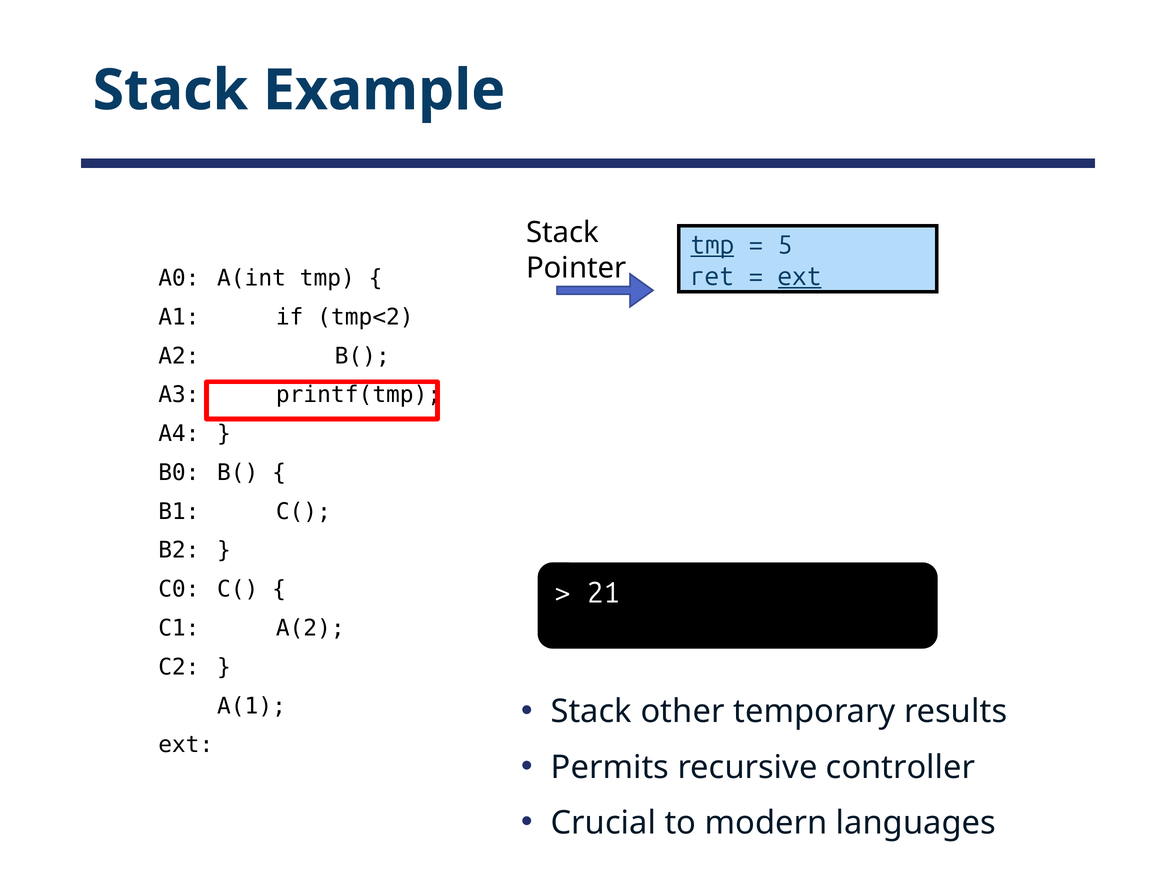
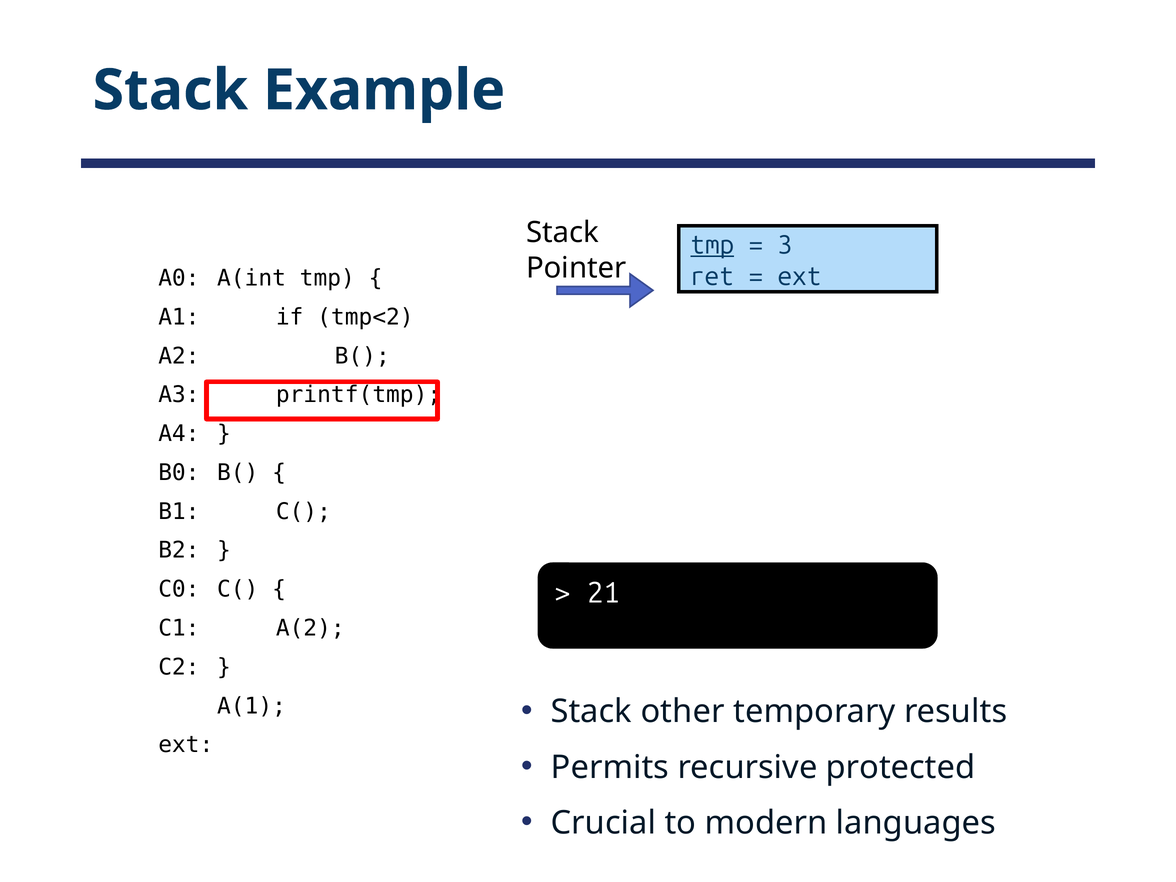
5: 5 -> 3
ext at (800, 276) underline: present -> none
controller: controller -> protected
